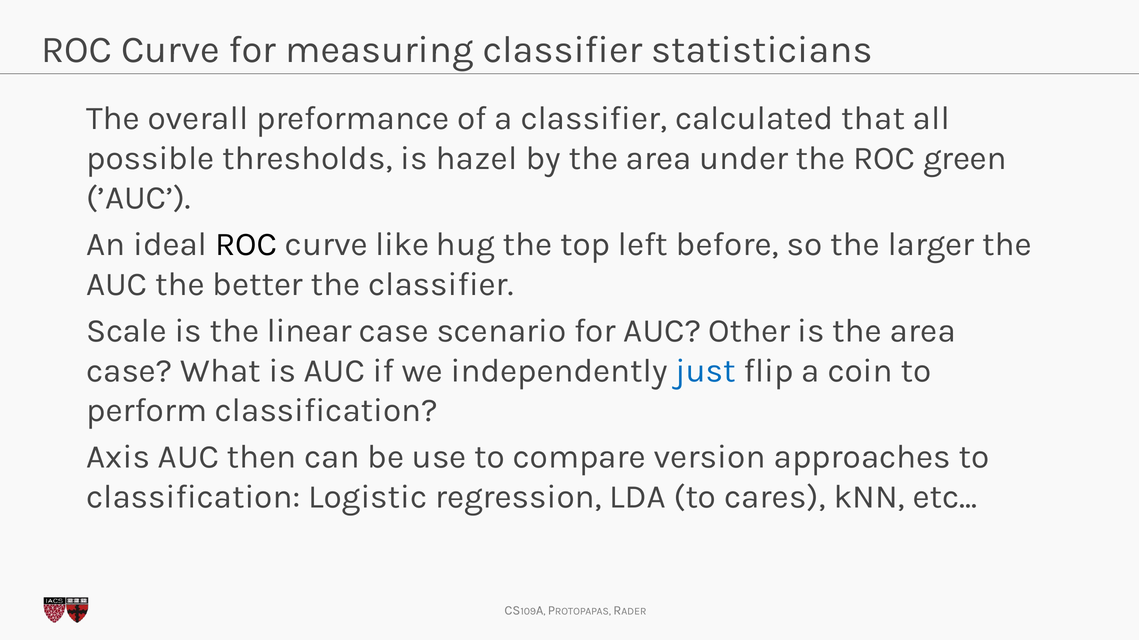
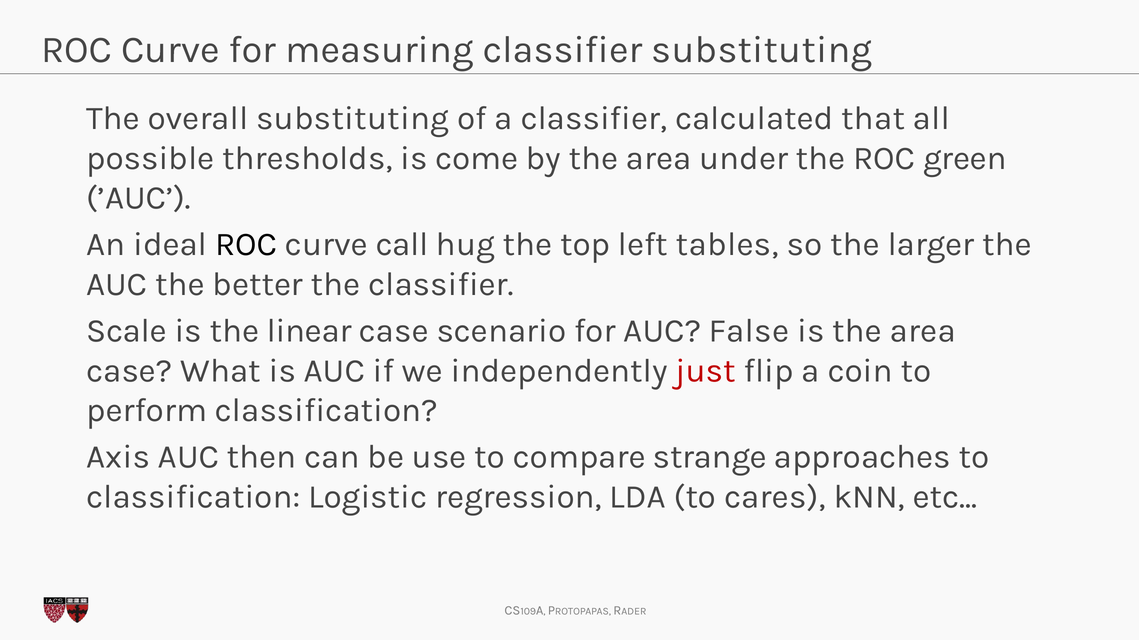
classifier statisticians: statisticians -> substituting
overall preformance: preformance -> substituting
hazel: hazel -> come
like: like -> call
before: before -> tables
Other: Other -> False
just colour: blue -> red
version: version -> strange
